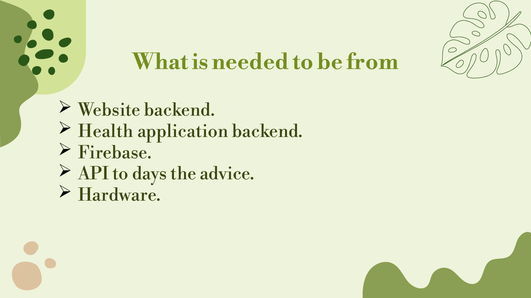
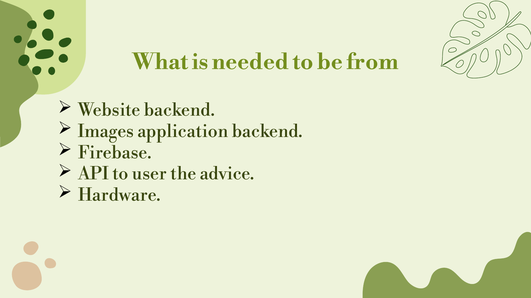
Health: Health -> Images
days: days -> user
